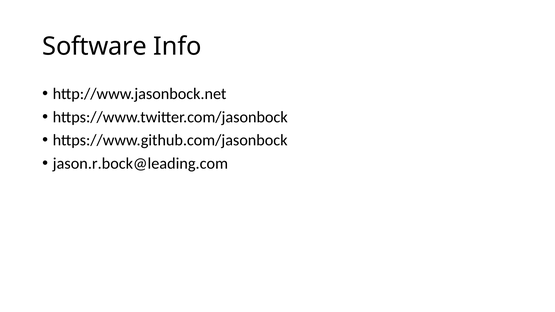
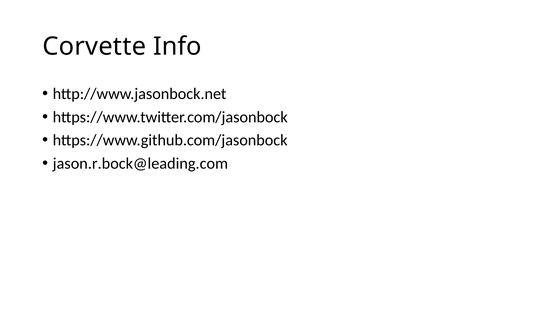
Software: Software -> Corvette
